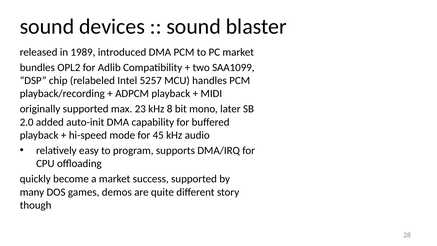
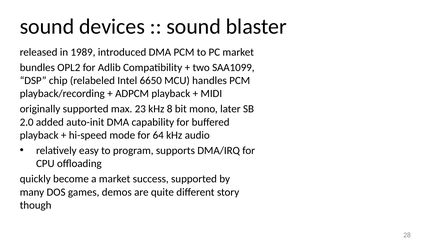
5257: 5257 -> 6650
45: 45 -> 64
